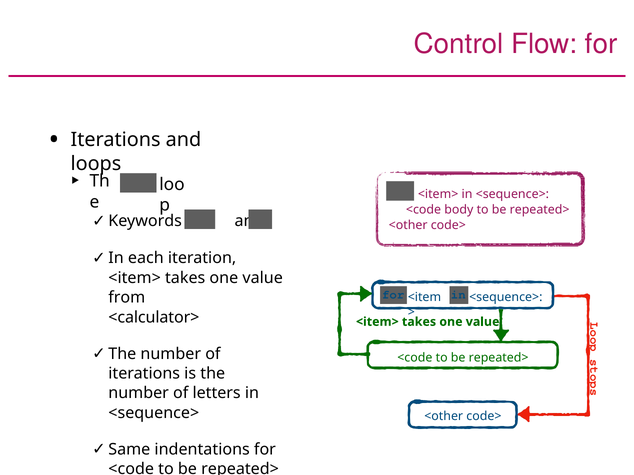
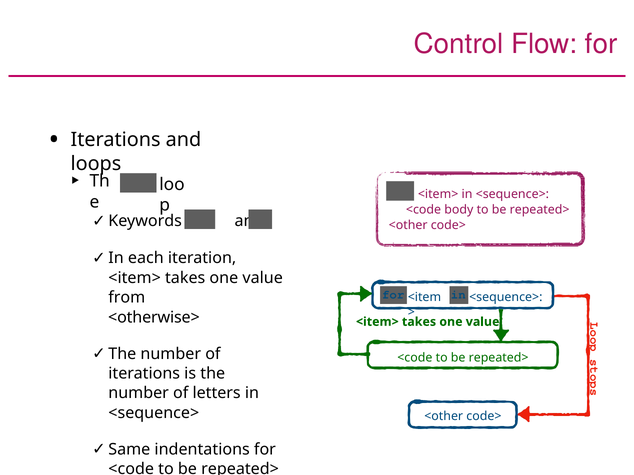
<calculator>: <calculator> -> <otherwise>
